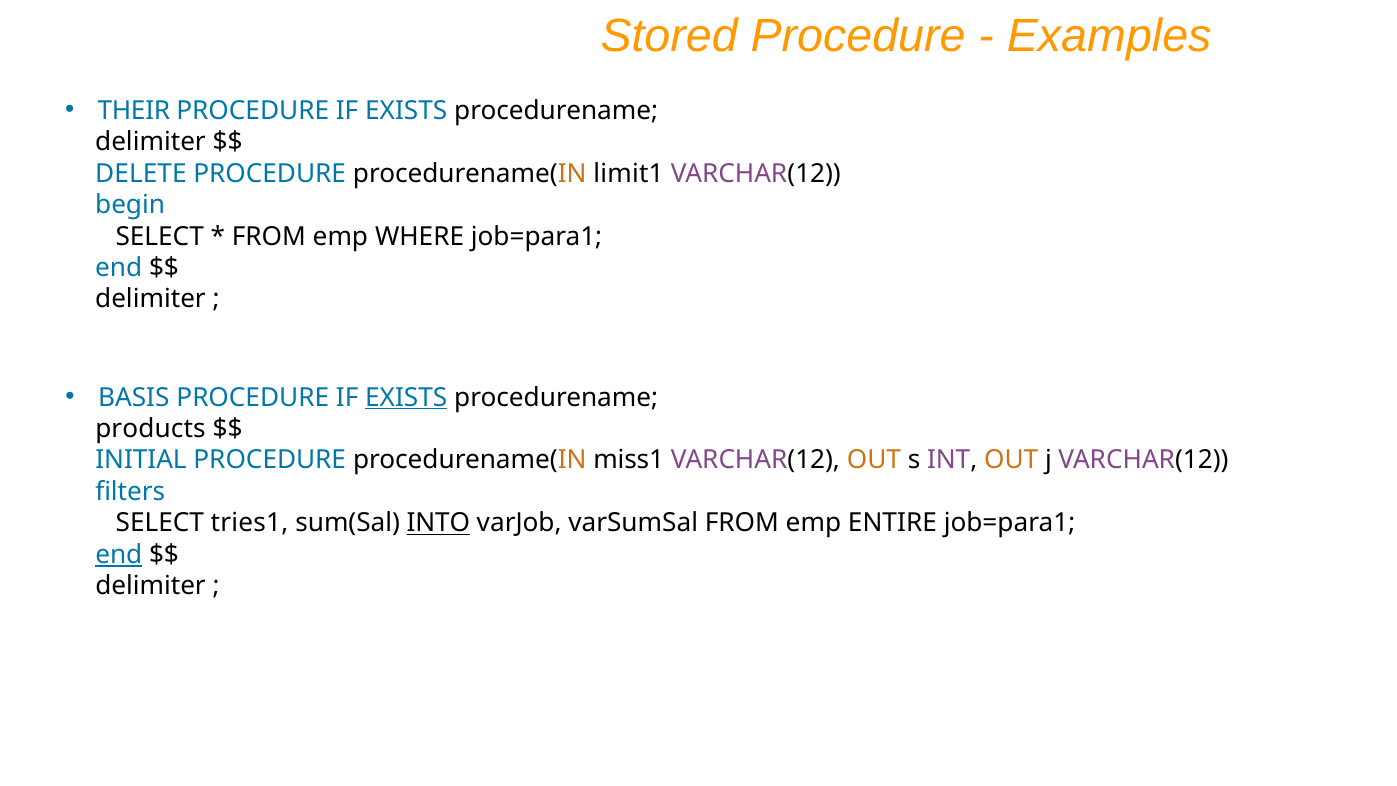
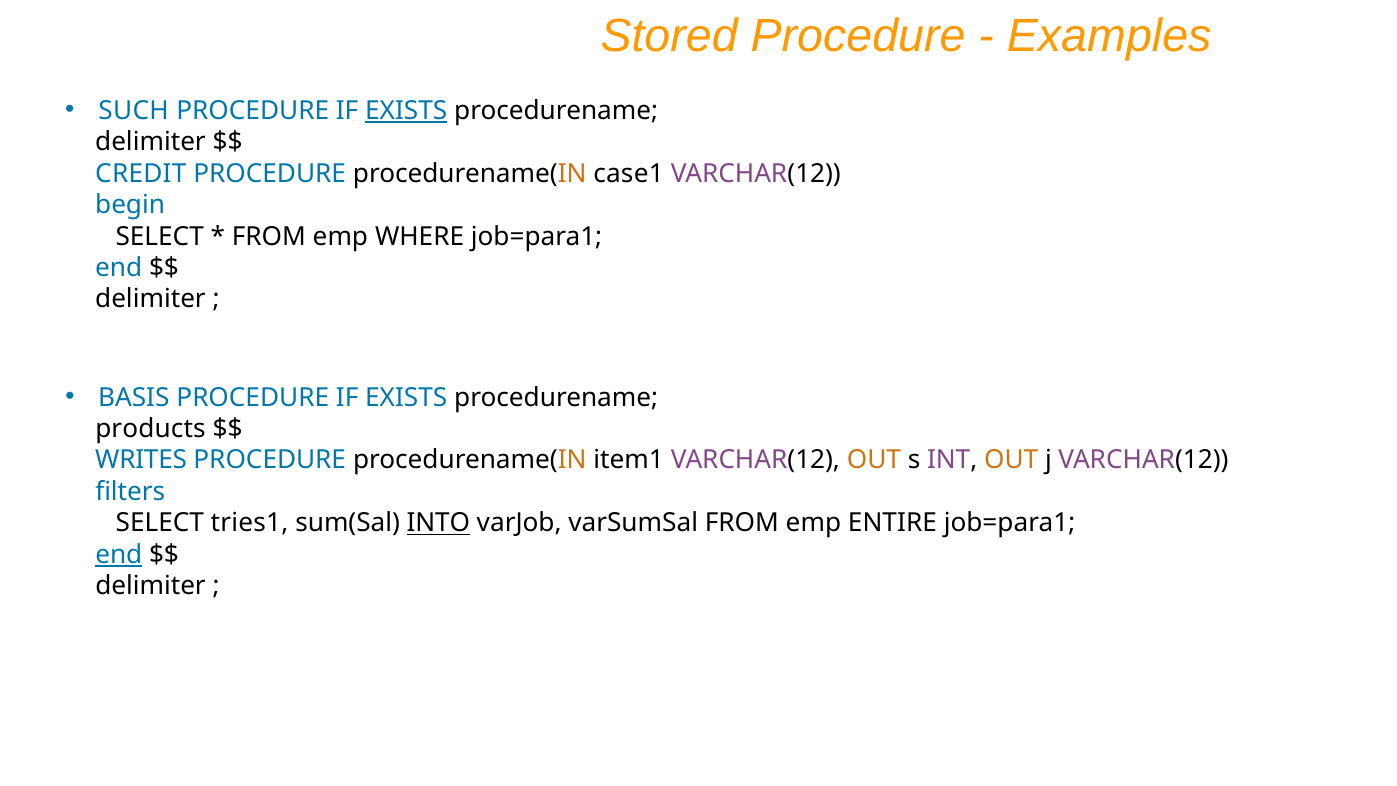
THEIR: THEIR -> SUCH
EXISTS at (406, 111) underline: none -> present
DELETE: DELETE -> CREDIT
limit1: limit1 -> case1
EXISTS at (406, 397) underline: present -> none
INITIAL: INITIAL -> WRITES
miss1: miss1 -> item1
